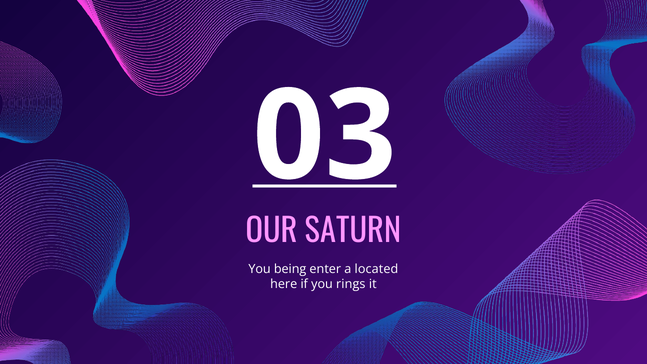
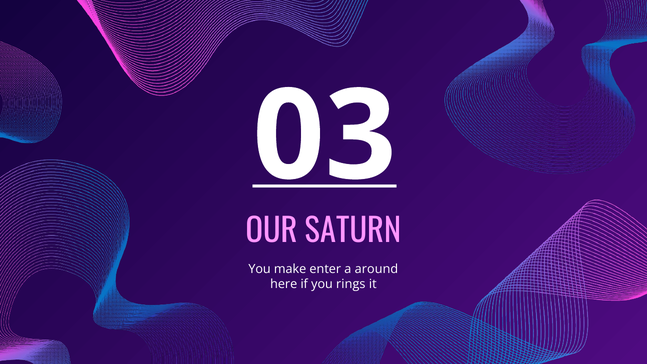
being: being -> make
located: located -> around
